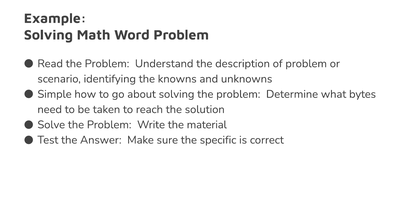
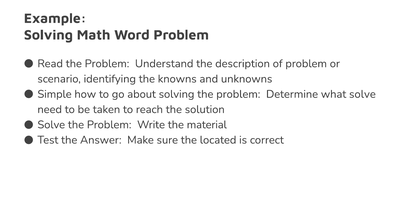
what bytes: bytes -> solve
specific: specific -> located
